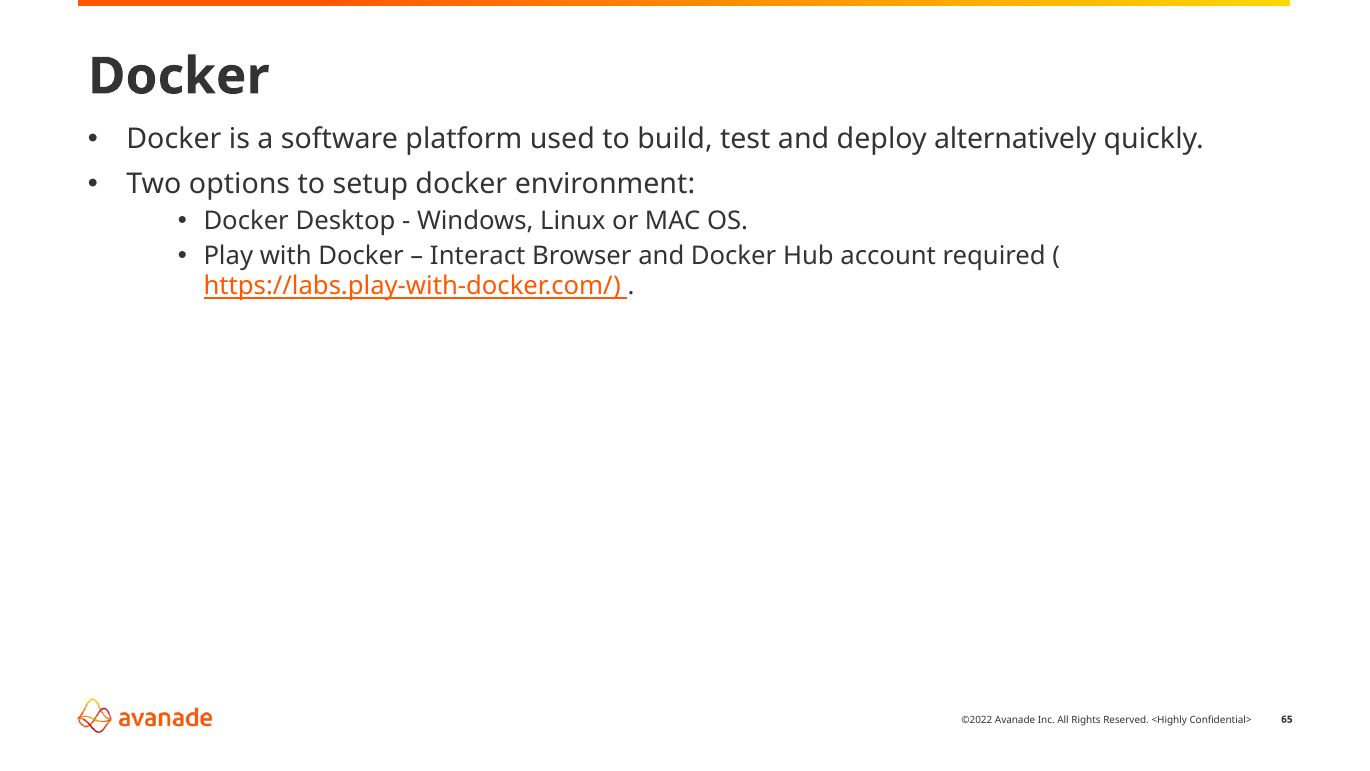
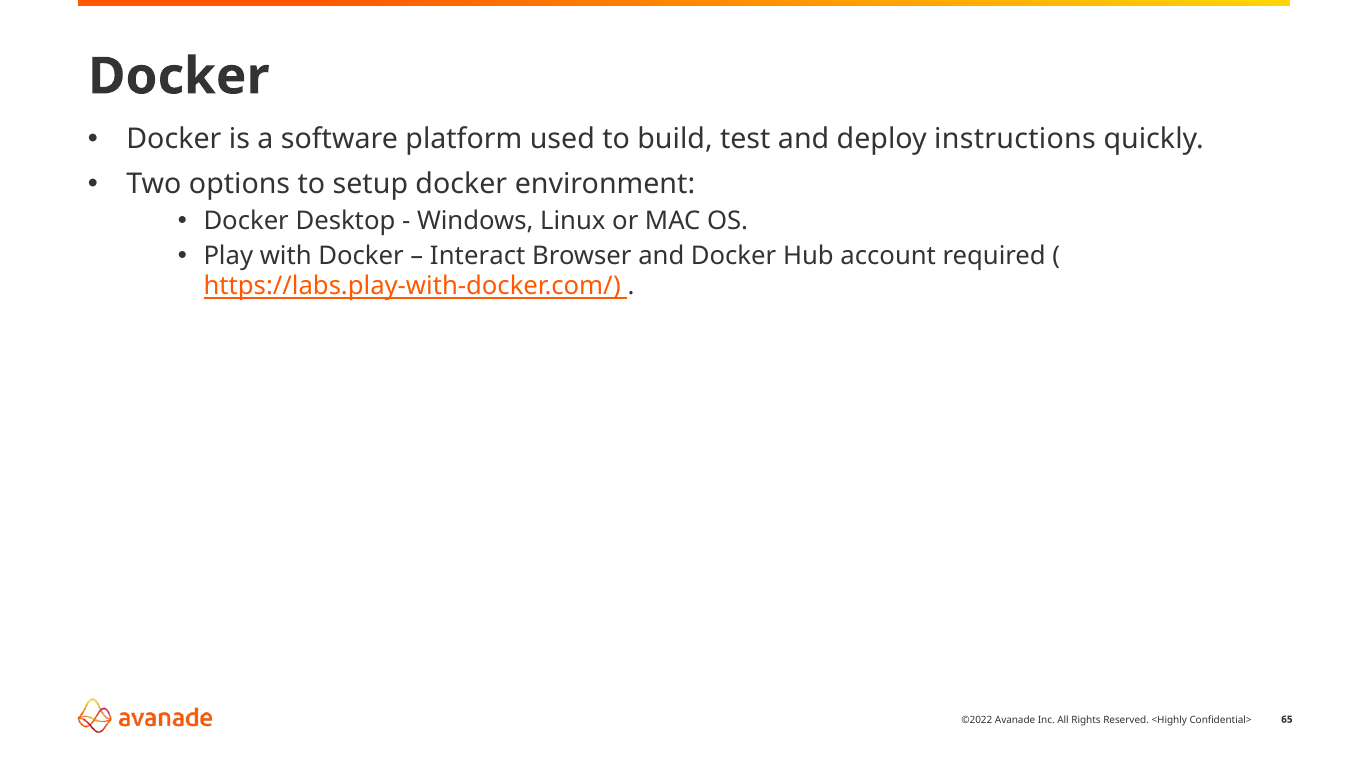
alternatively: alternatively -> instructions
